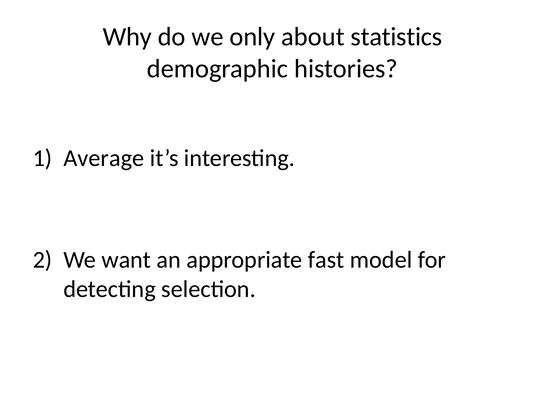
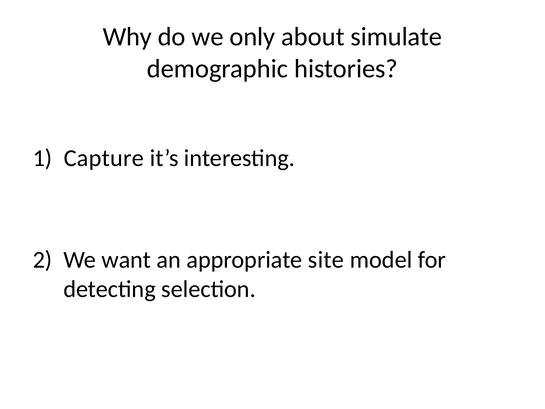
statistics: statistics -> simulate
Average: Average -> Capture
fast: fast -> site
